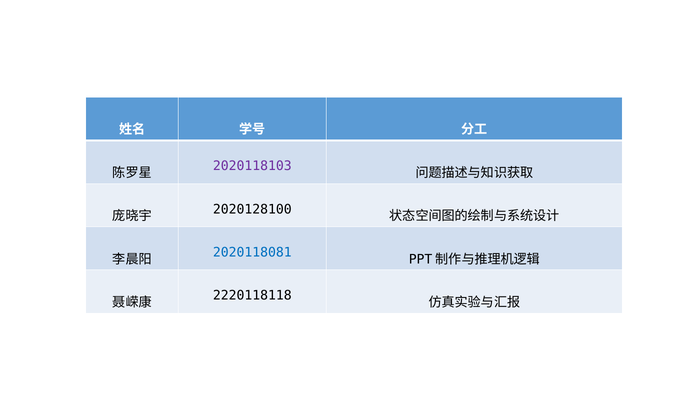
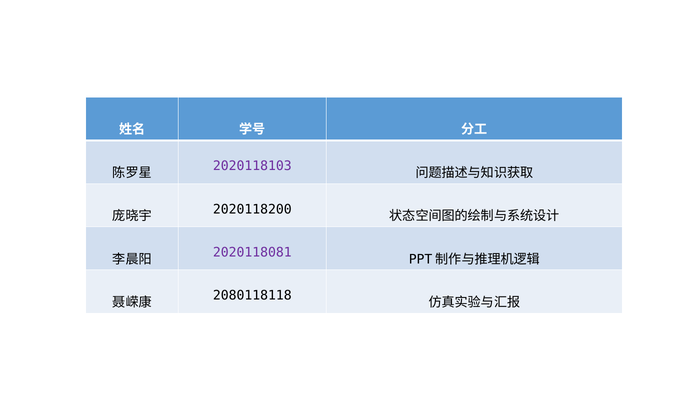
2020128100: 2020128100 -> 2020118200
2020118081 colour: blue -> purple
2220118118: 2220118118 -> 2080118118
